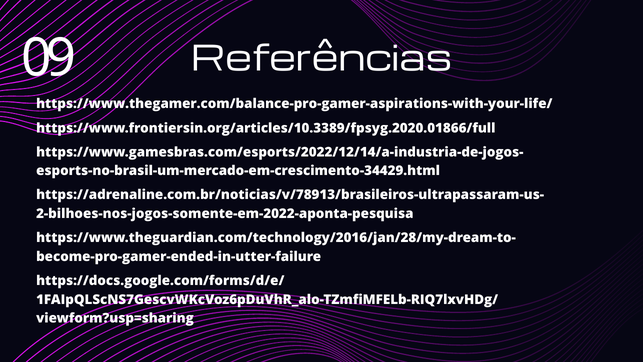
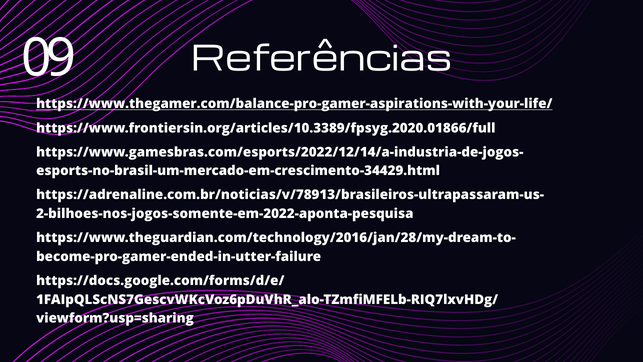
https://www.thegamer.com/balance-pro-gamer-aspirations-with-your-life/ underline: none -> present
